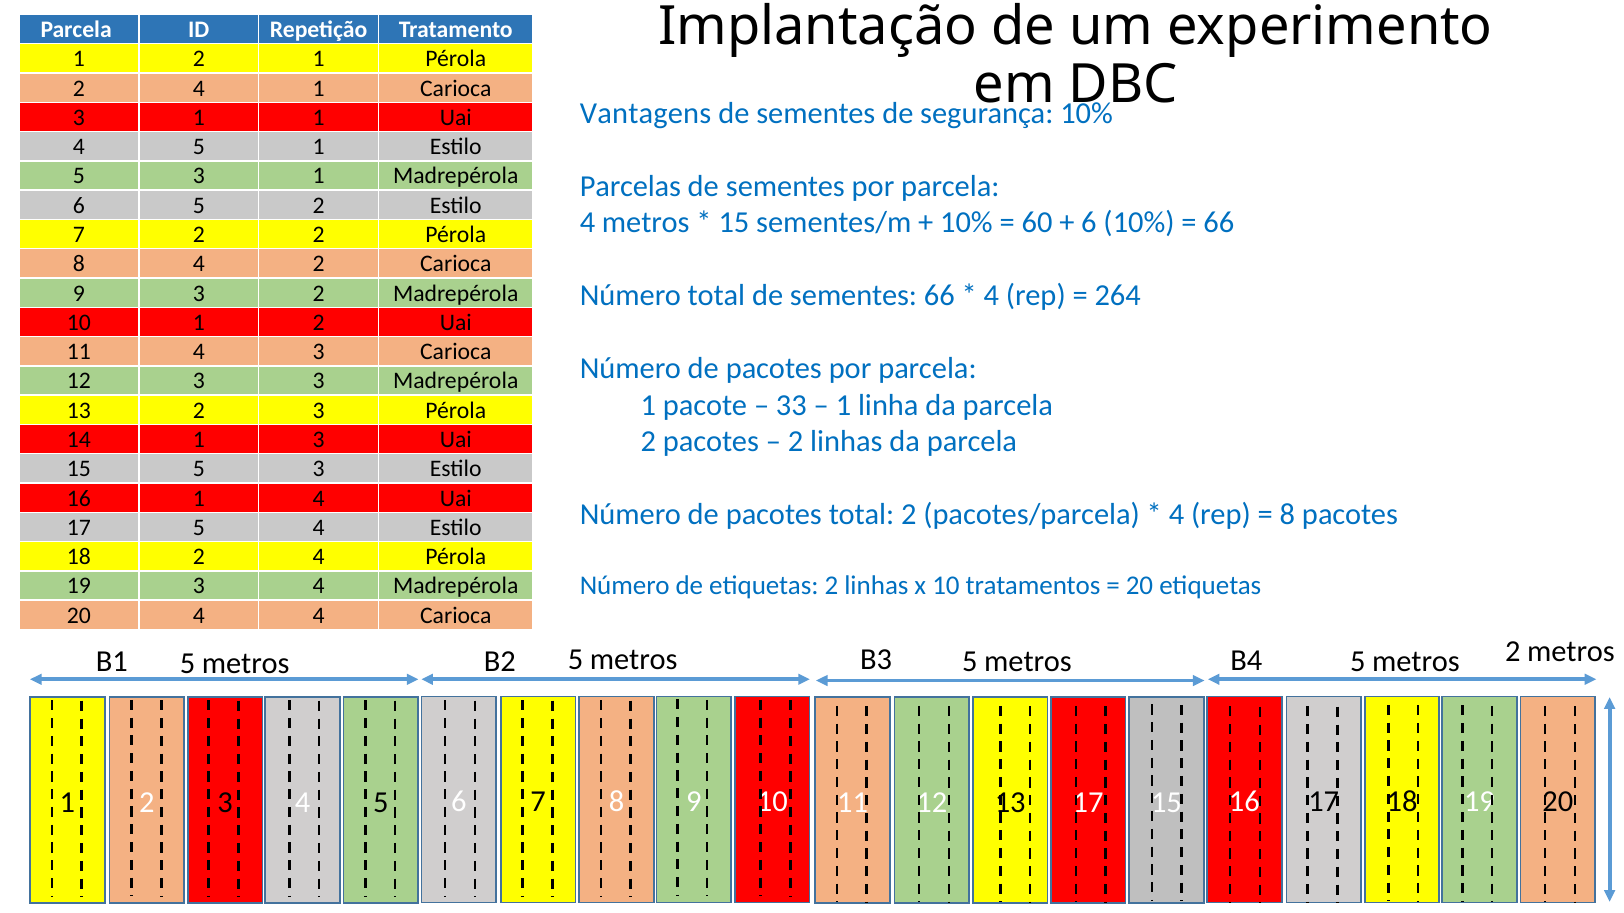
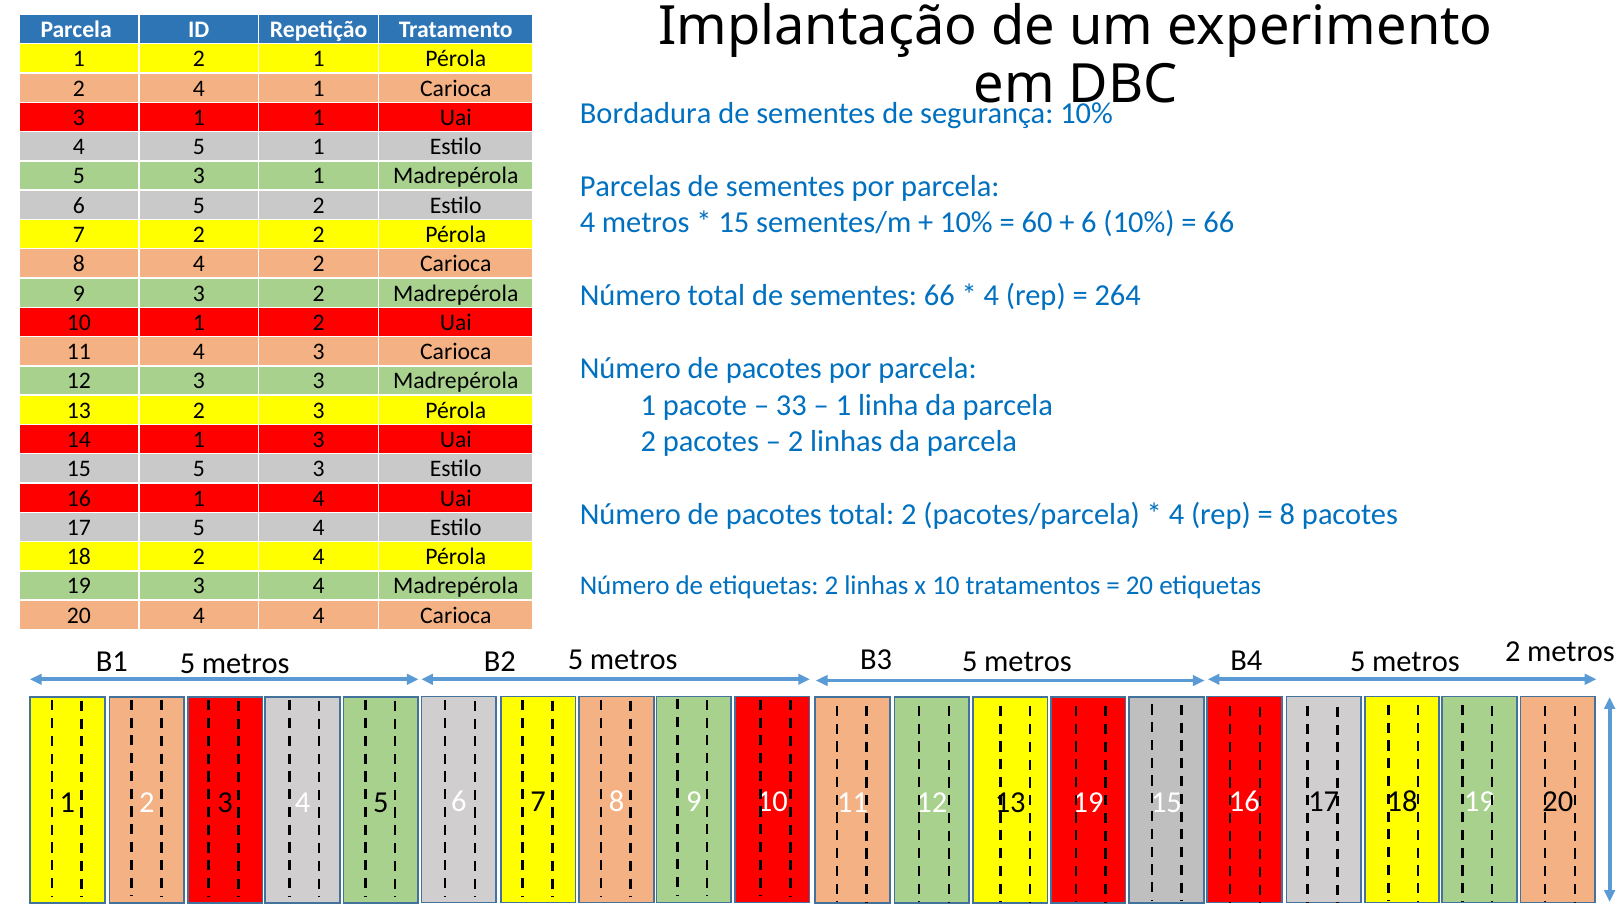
Vantagens: Vantagens -> Bordadura
13 17: 17 -> 19
